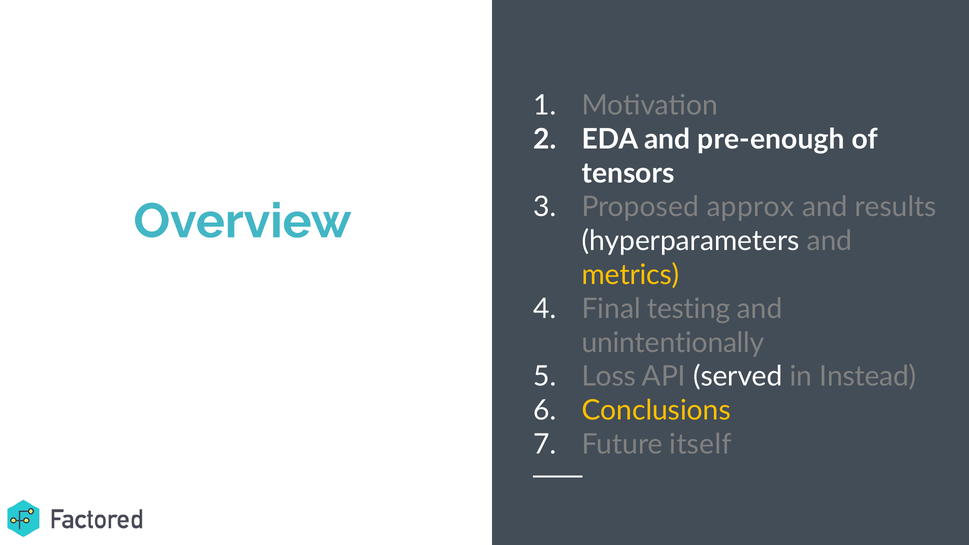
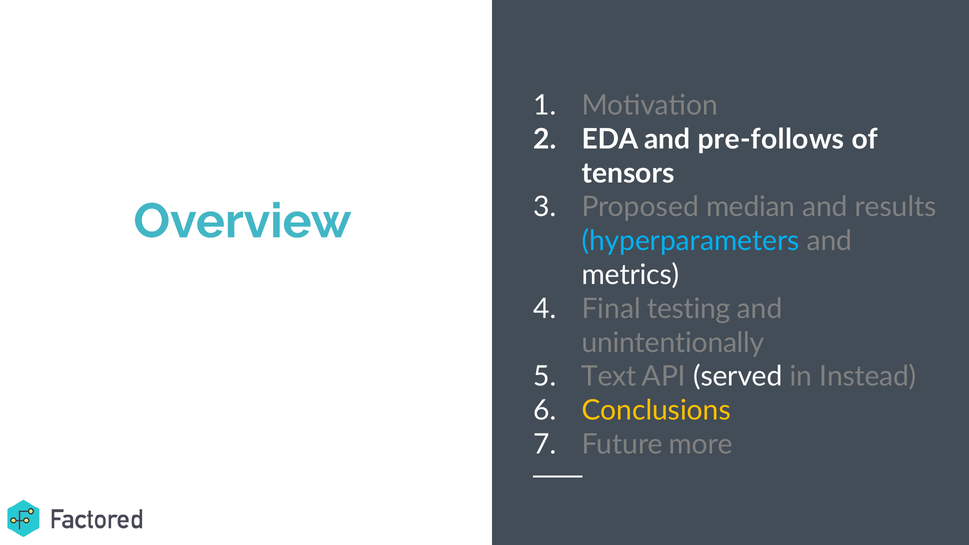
pre-enough: pre-enough -> pre-follows
approx: approx -> median
hyperparameters colour: white -> light blue
metrics colour: yellow -> white
Loss: Loss -> Text
itself: itself -> more
